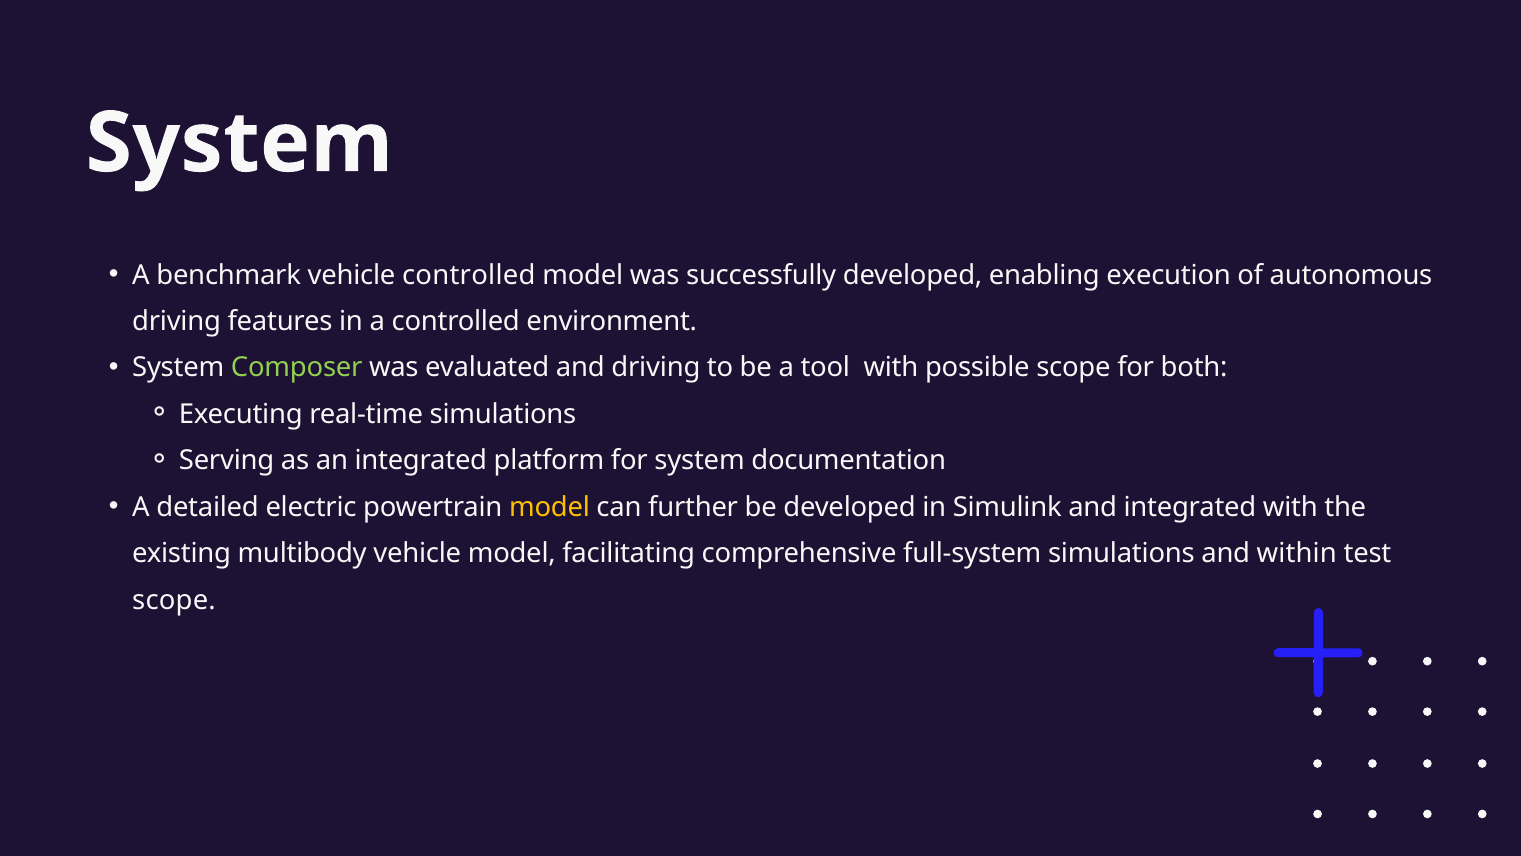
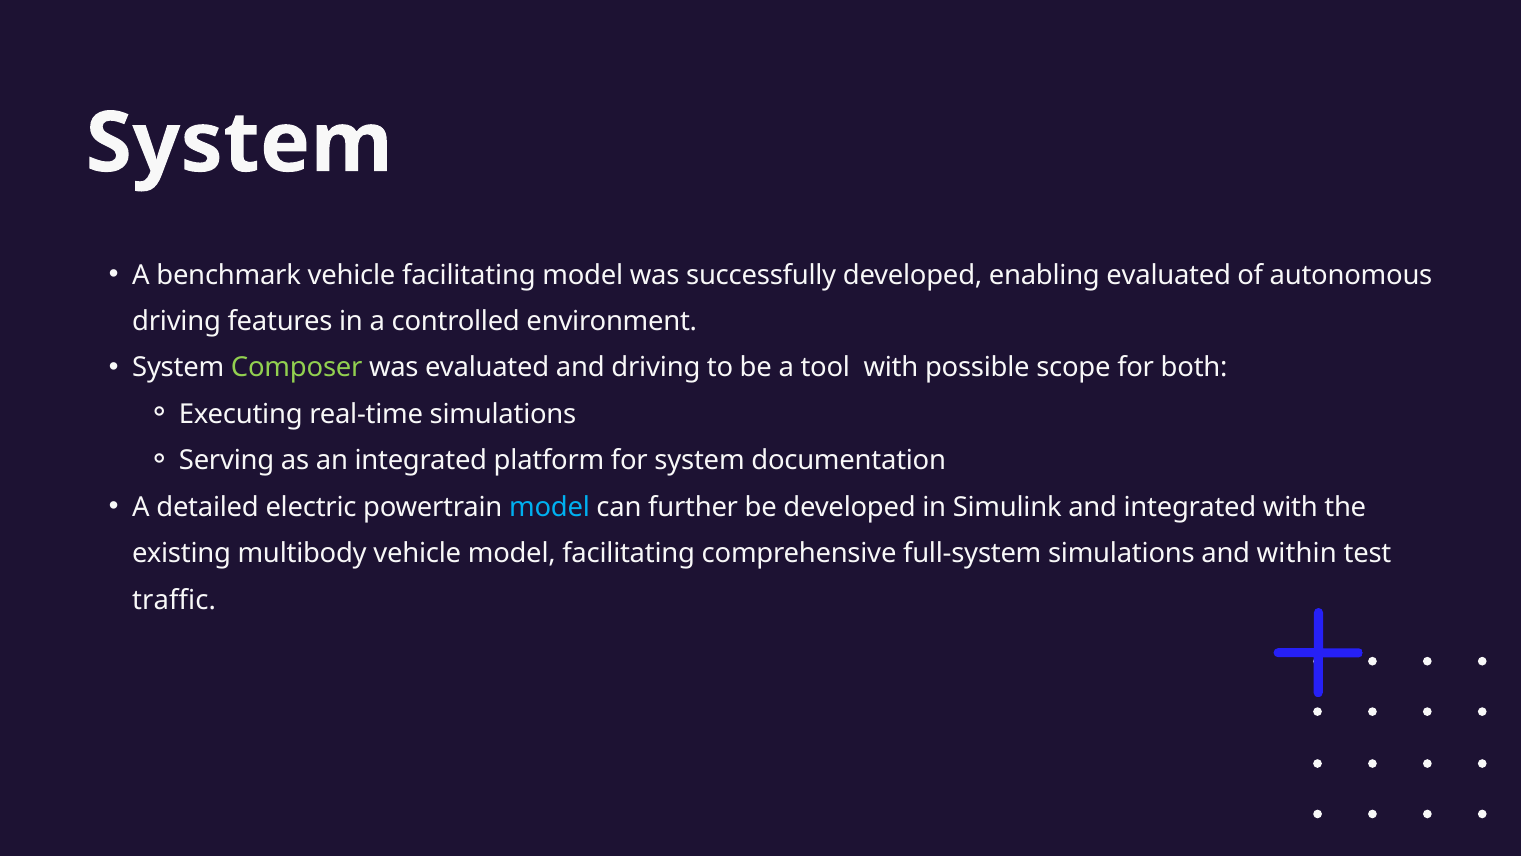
vehicle controlled: controlled -> facilitating
enabling execution: execution -> evaluated
model at (550, 507) colour: yellow -> light blue
scope at (174, 600): scope -> traffic
